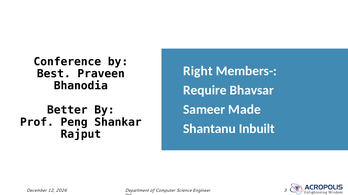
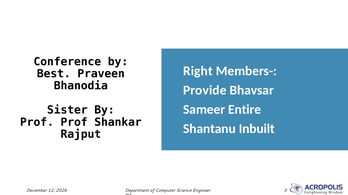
Require: Require -> Provide
Made: Made -> Entire
Better: Better -> Sister
Prof Peng: Peng -> Prof
